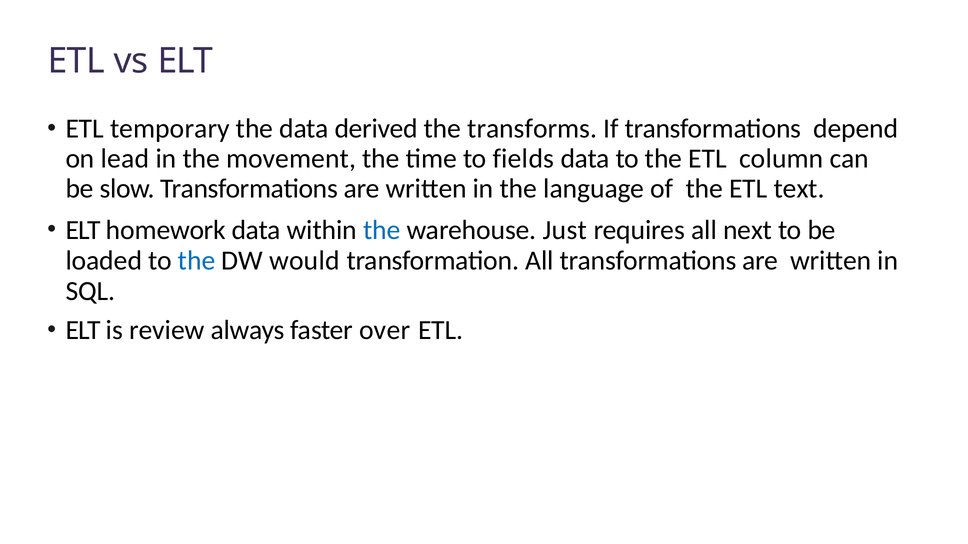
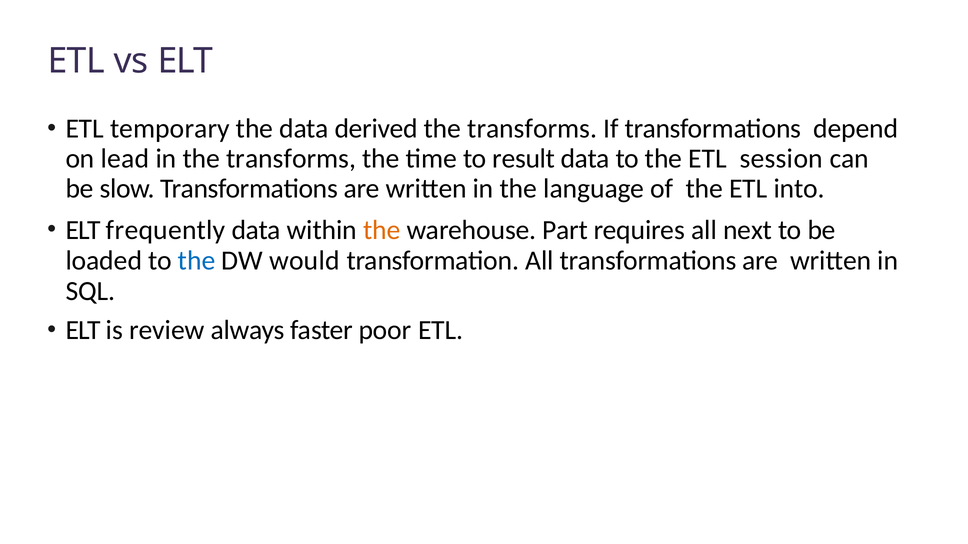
in the movement: movement -> transforms
fields: fields -> result
column: column -> session
text: text -> into
homework: homework -> frequently
the at (382, 230) colour: blue -> orange
Just: Just -> Part
over: over -> poor
